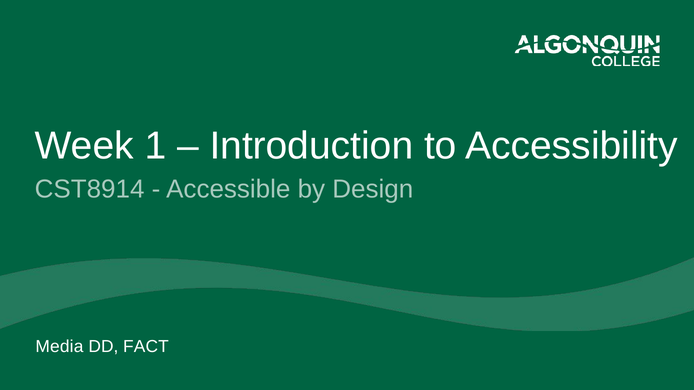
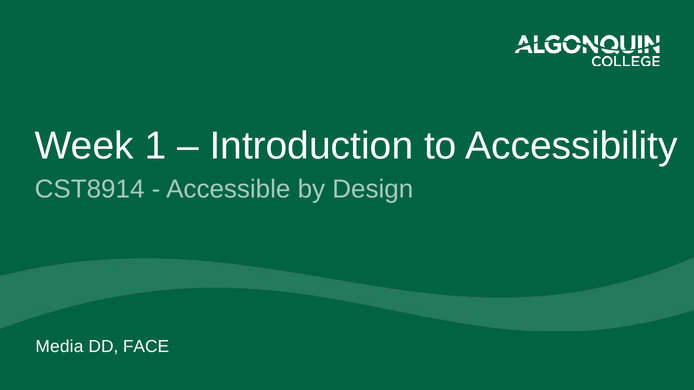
FACT: FACT -> FACE
